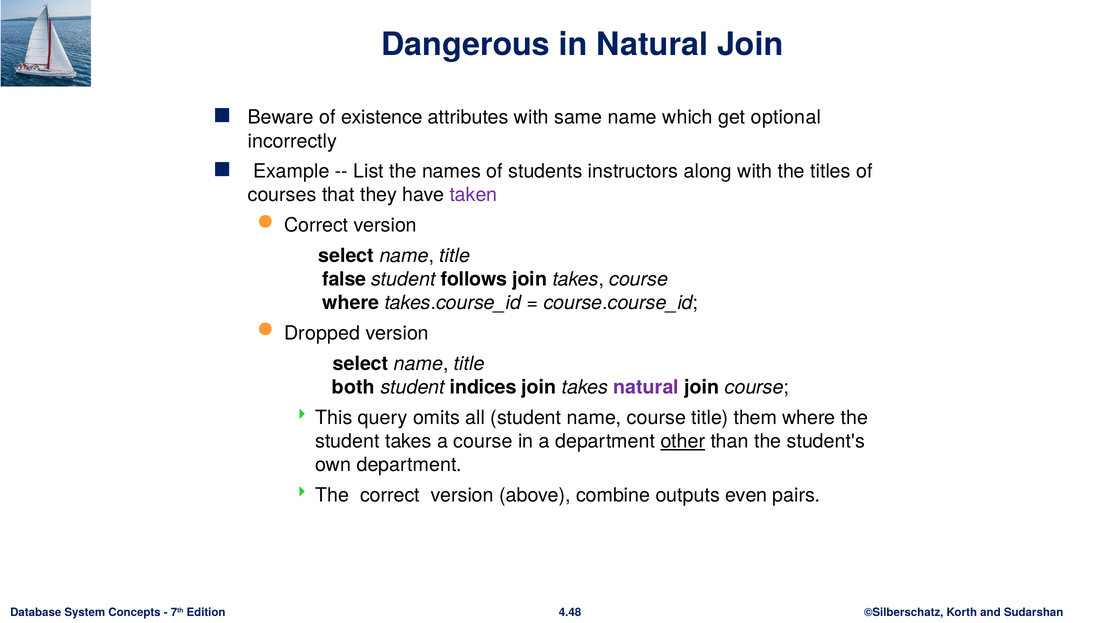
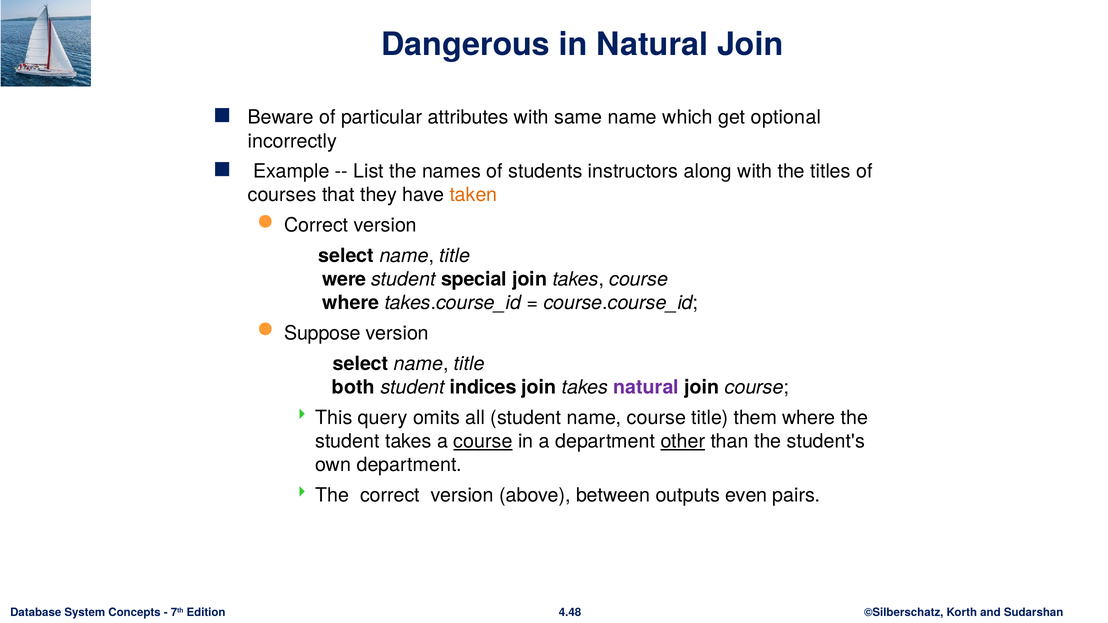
existence: existence -> particular
taken colour: purple -> orange
false: false -> were
follows: follows -> special
Dropped: Dropped -> Suppose
course at (483, 441) underline: none -> present
combine: combine -> between
